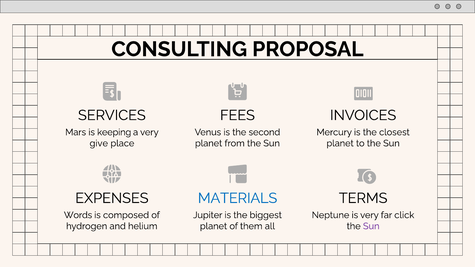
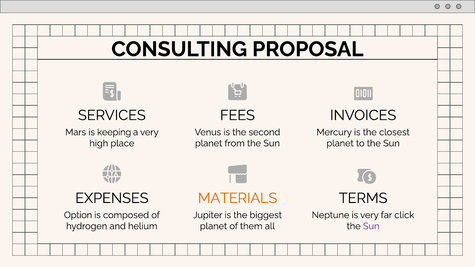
give: give -> high
MATERIALS colour: blue -> orange
Words: Words -> Option
